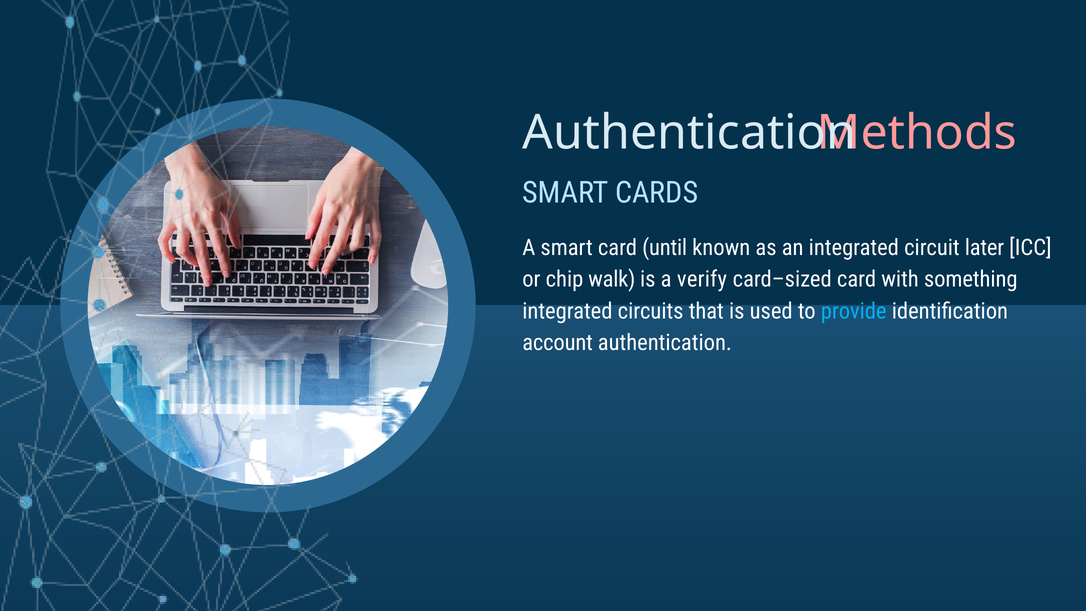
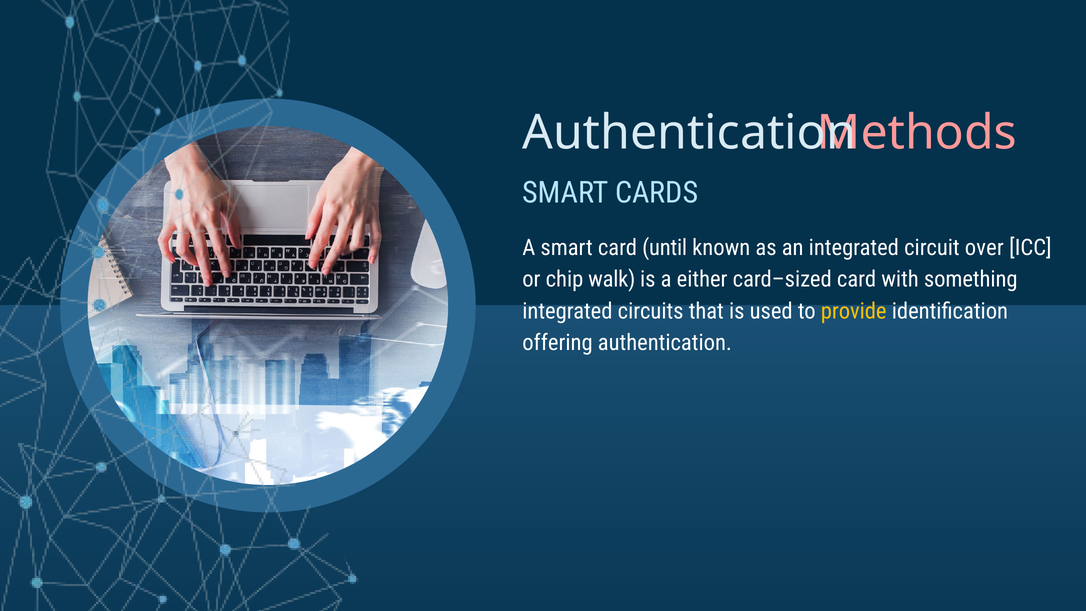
later: later -> over
verify: verify -> either
provide colour: light blue -> yellow
account: account -> offering
